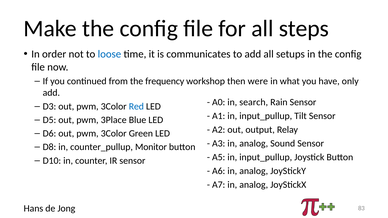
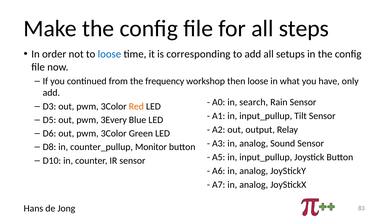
communicates: communicates -> corresponding
then were: were -> loose
Red colour: blue -> orange
3Place: 3Place -> 3Every
